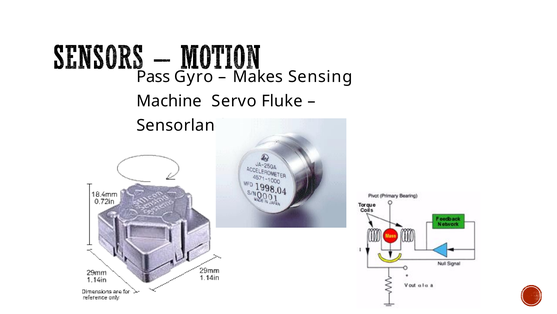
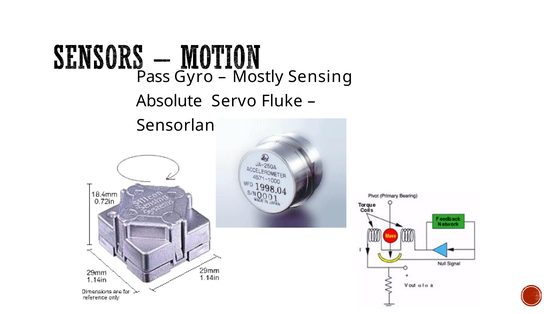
Makes: Makes -> Mostly
Machine: Machine -> Absolute
